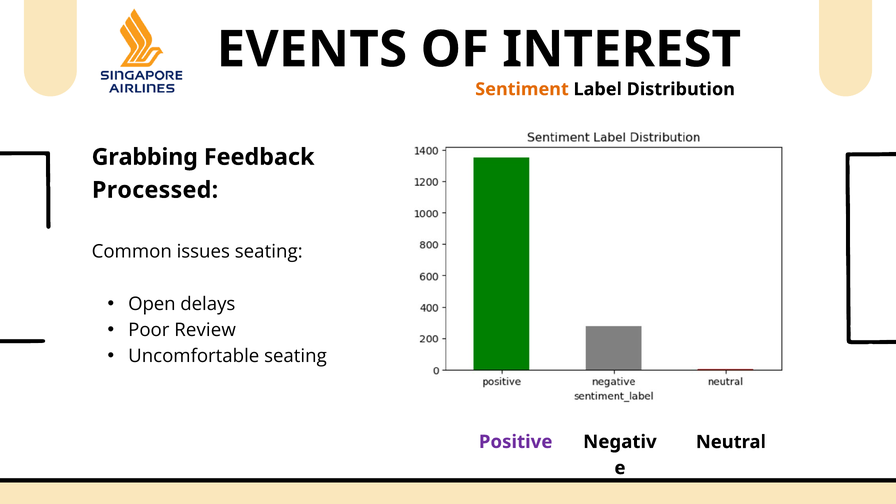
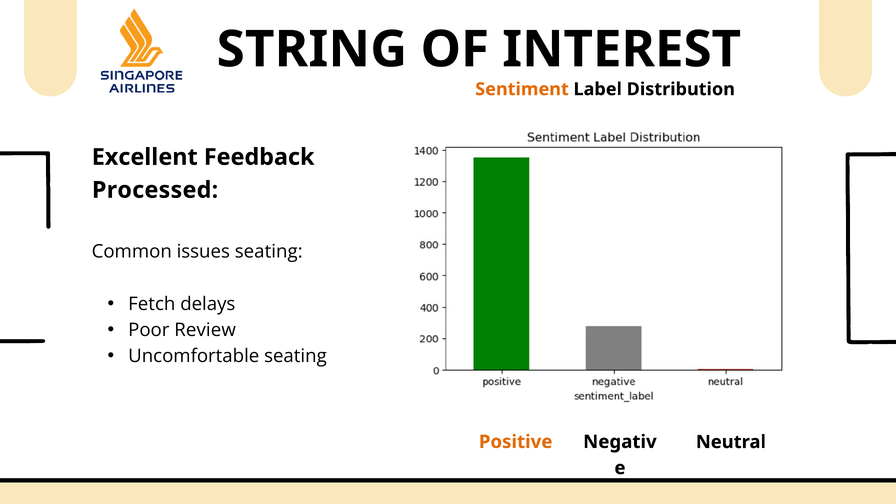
EVENTS: EVENTS -> STRING
Grabbing: Grabbing -> Excellent
Open: Open -> Fetch
Positive colour: purple -> orange
